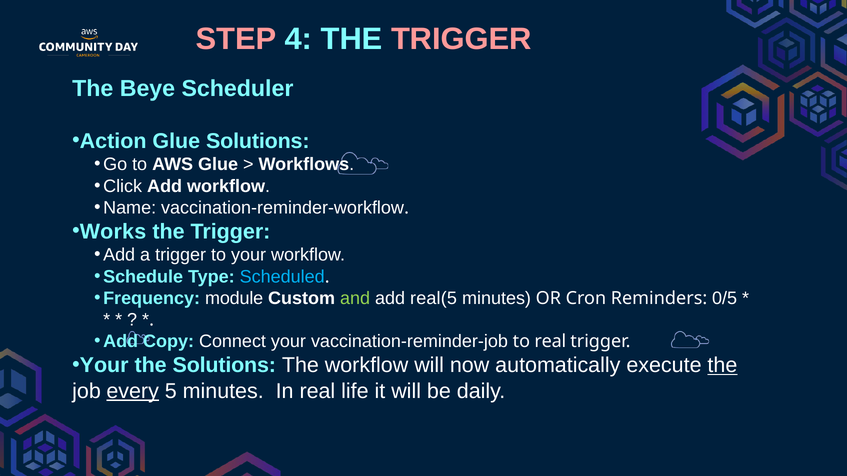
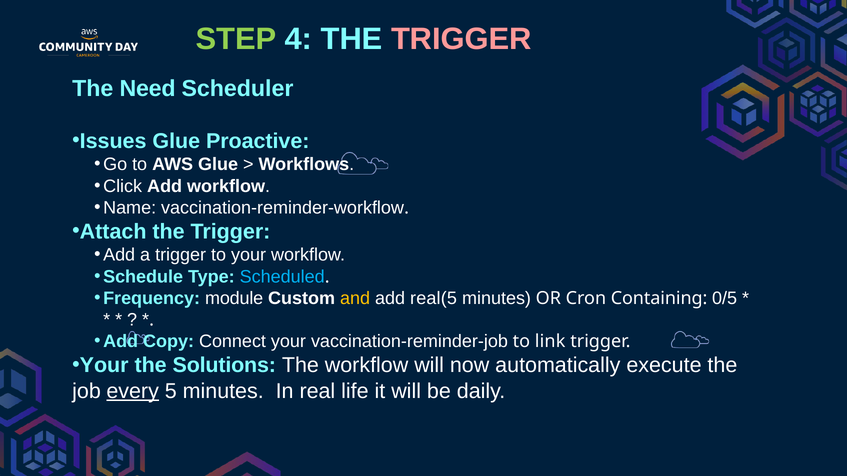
STEP colour: pink -> light green
Beye: Beye -> Need
Action: Action -> Issues
Glue Solutions: Solutions -> Proactive
Works: Works -> Attach
and colour: light green -> yellow
Reminders: Reminders -> Containing
to real: real -> link
the at (722, 366) underline: present -> none
